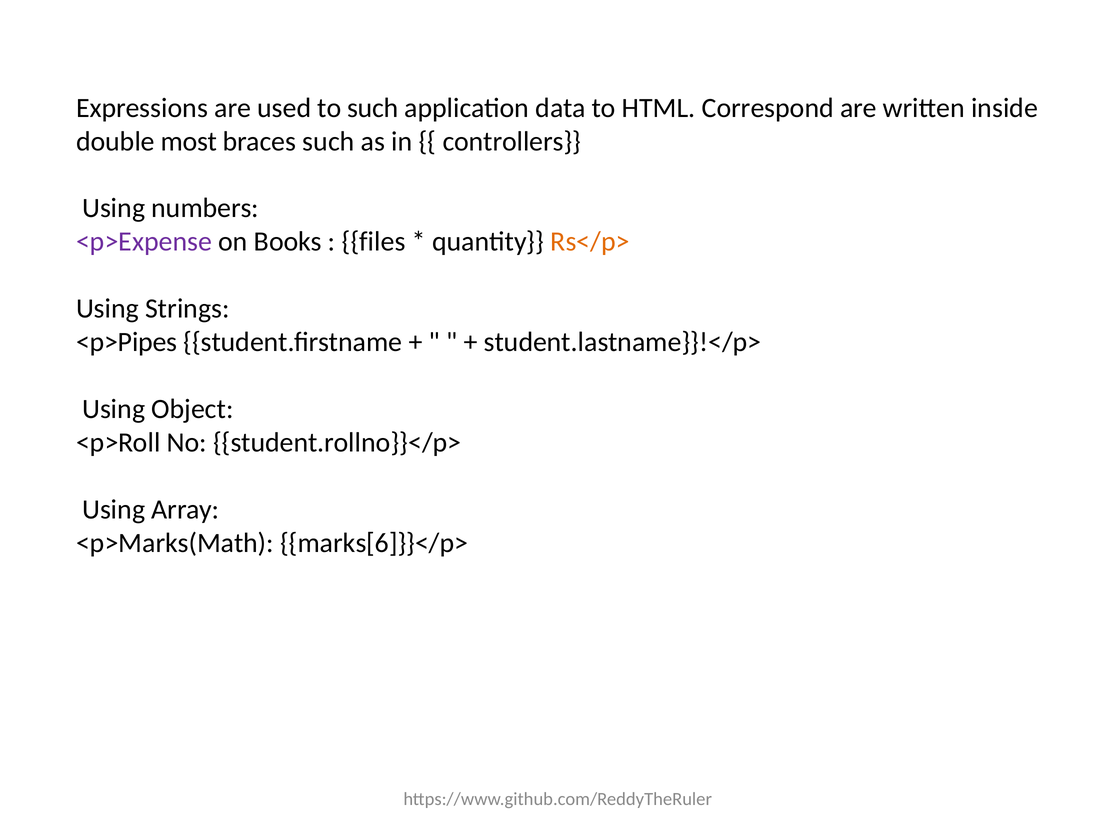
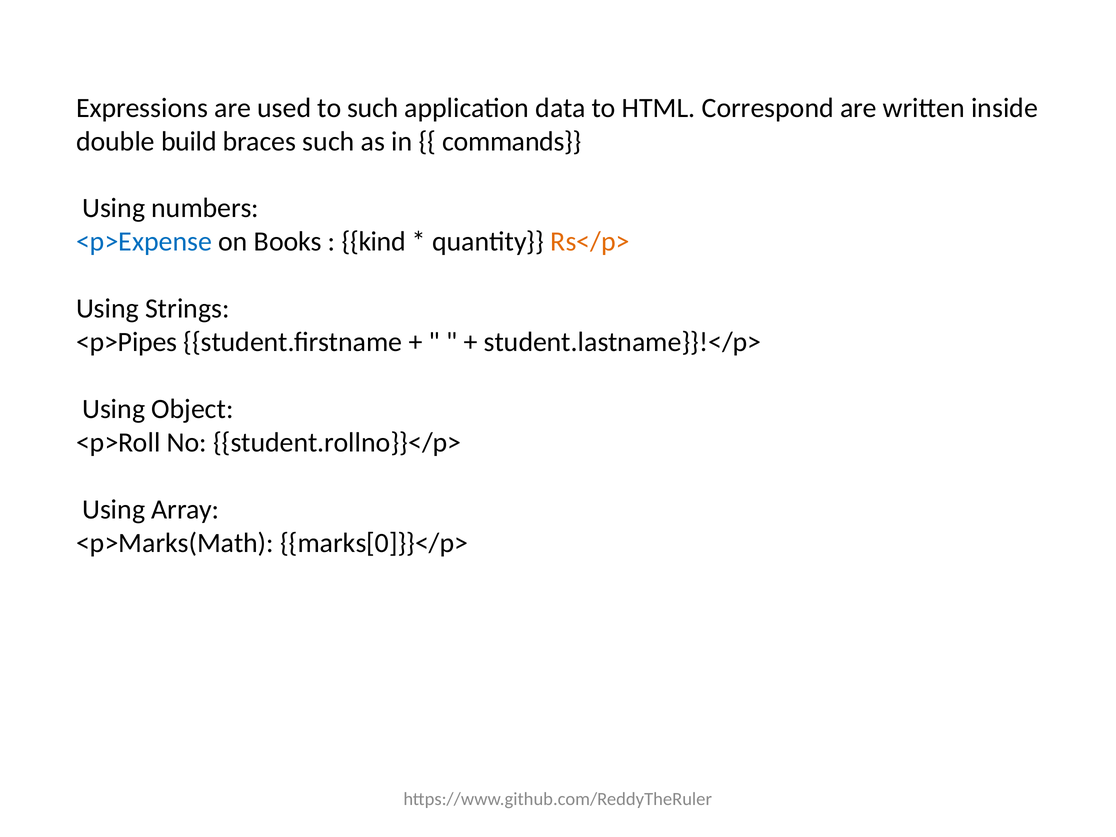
most: most -> build
controllers: controllers -> commands
<p>Expense colour: purple -> blue
files: files -> kind
marks[6]}}</p>: marks[6]}}</p> -> marks[0]}}</p>
